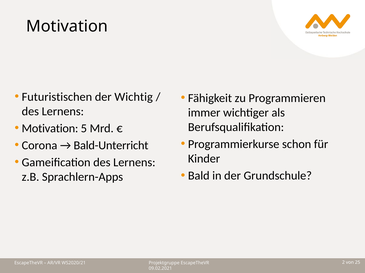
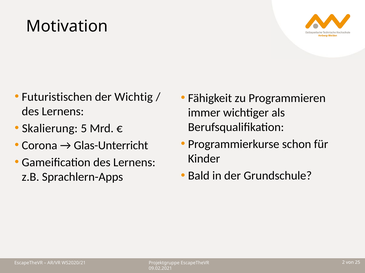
Motivation at (50, 129): Motivation -> Skalierung
Bald-Unterricht: Bald-Unterricht -> Glas-Unterricht
